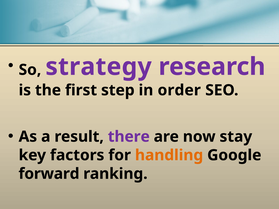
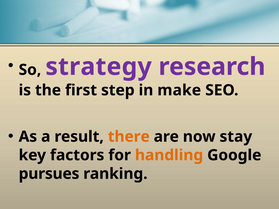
order: order -> make
there colour: purple -> orange
forward: forward -> pursues
